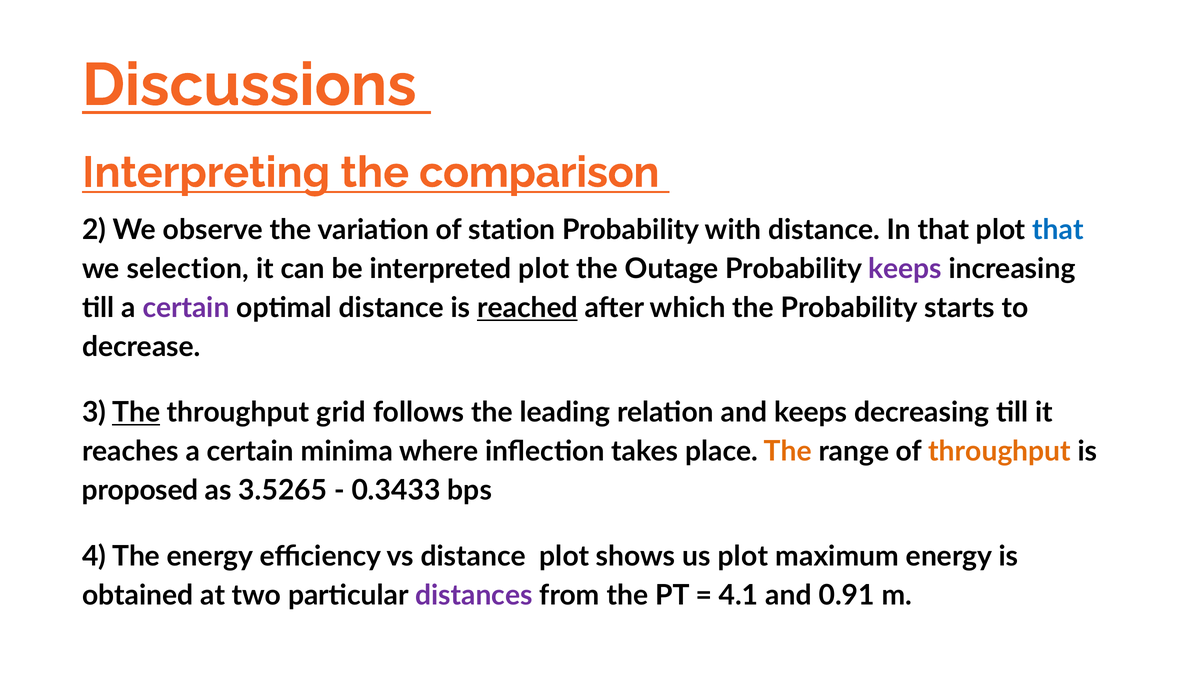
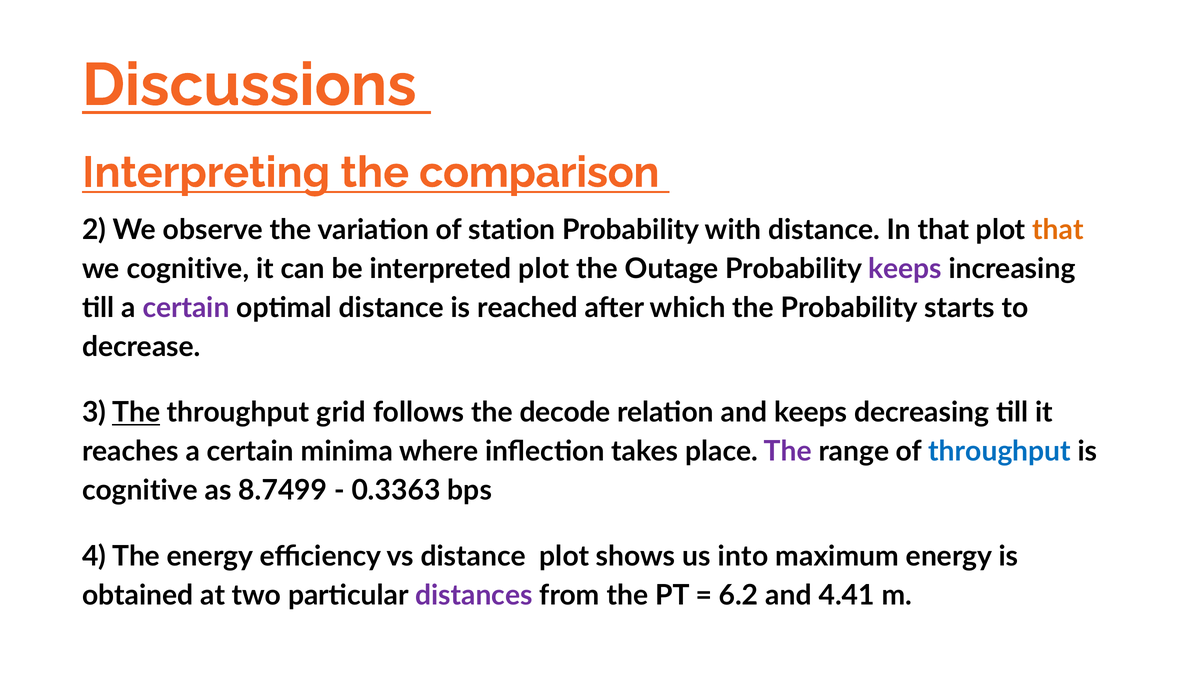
that at (1058, 230) colour: blue -> orange
we selection: selection -> cognitive
reached underline: present -> none
leading: leading -> decode
The at (788, 451) colour: orange -> purple
throughput at (1000, 451) colour: orange -> blue
proposed at (140, 490): proposed -> cognitive
3.5265: 3.5265 -> 8.7499
0.3433: 0.3433 -> 0.3363
us plot: plot -> into
4.1: 4.1 -> 6.2
0.91: 0.91 -> 4.41
